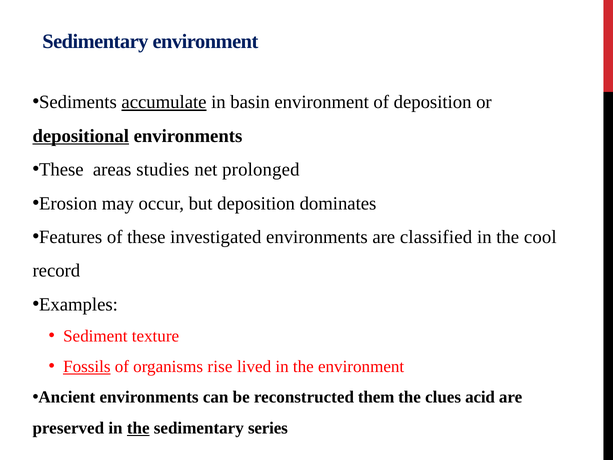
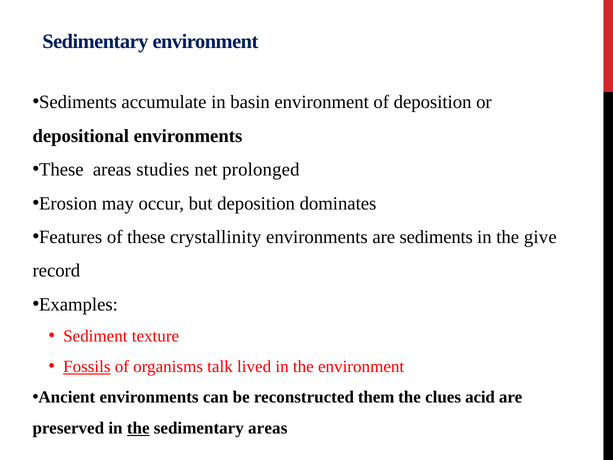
accumulate underline: present -> none
depositional underline: present -> none
investigated: investigated -> crystallinity
are classified: classified -> sediments
cool: cool -> give
rise: rise -> talk
sedimentary series: series -> areas
